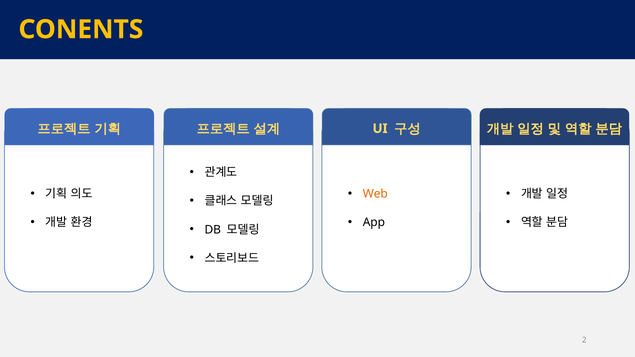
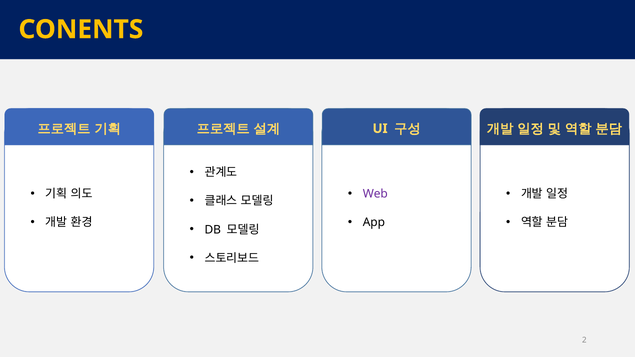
Web colour: orange -> purple
